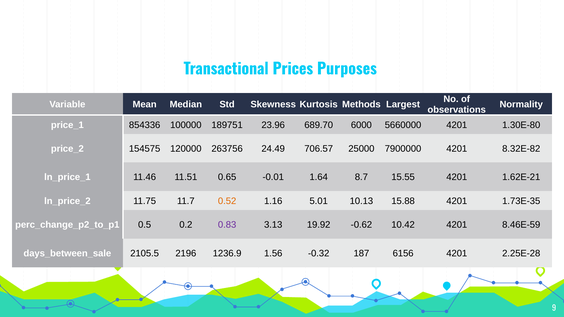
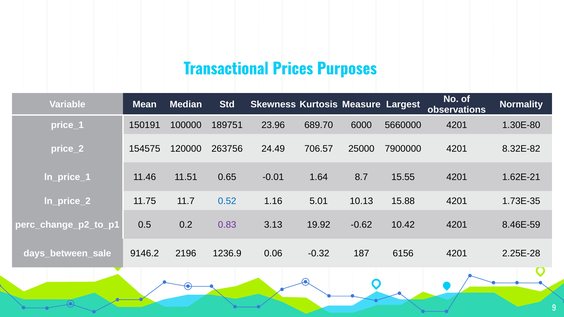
Methods: Methods -> Measure
854336: 854336 -> 150191
0.52 colour: orange -> blue
2105.5: 2105.5 -> 9146.2
1.56: 1.56 -> 0.06
